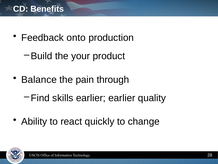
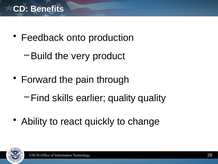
your: your -> very
Balance: Balance -> Forward
earlier earlier: earlier -> quality
